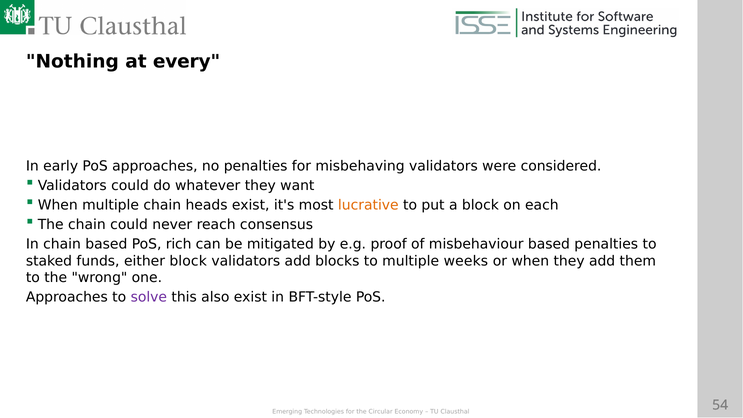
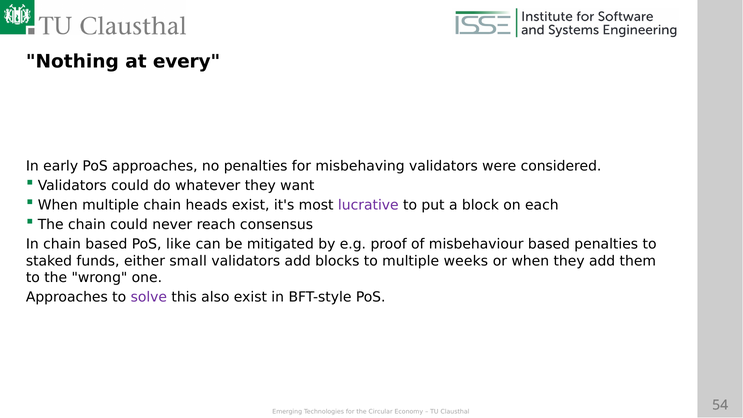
lucrative colour: orange -> purple
rich: rich -> like
either block: block -> small
